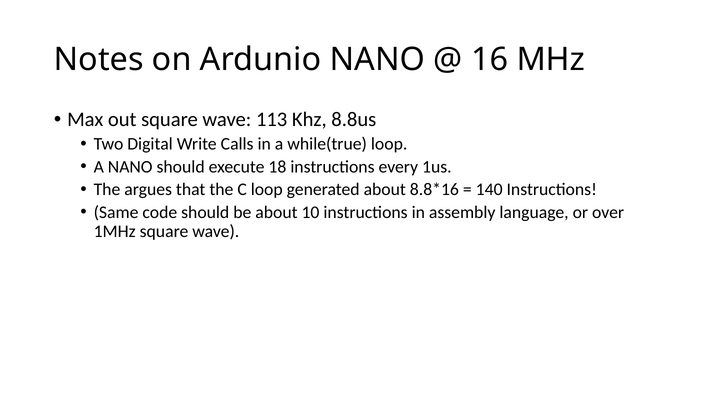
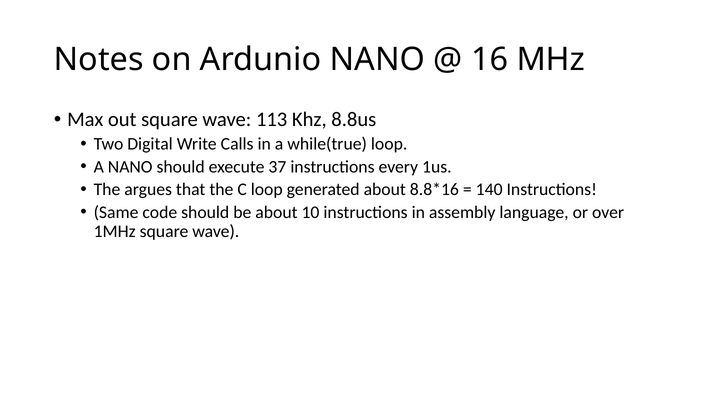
18: 18 -> 37
